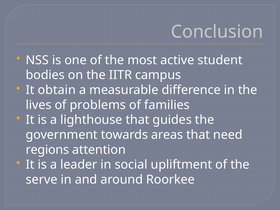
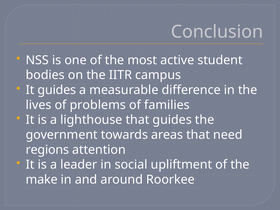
It obtain: obtain -> guides
serve: serve -> make
